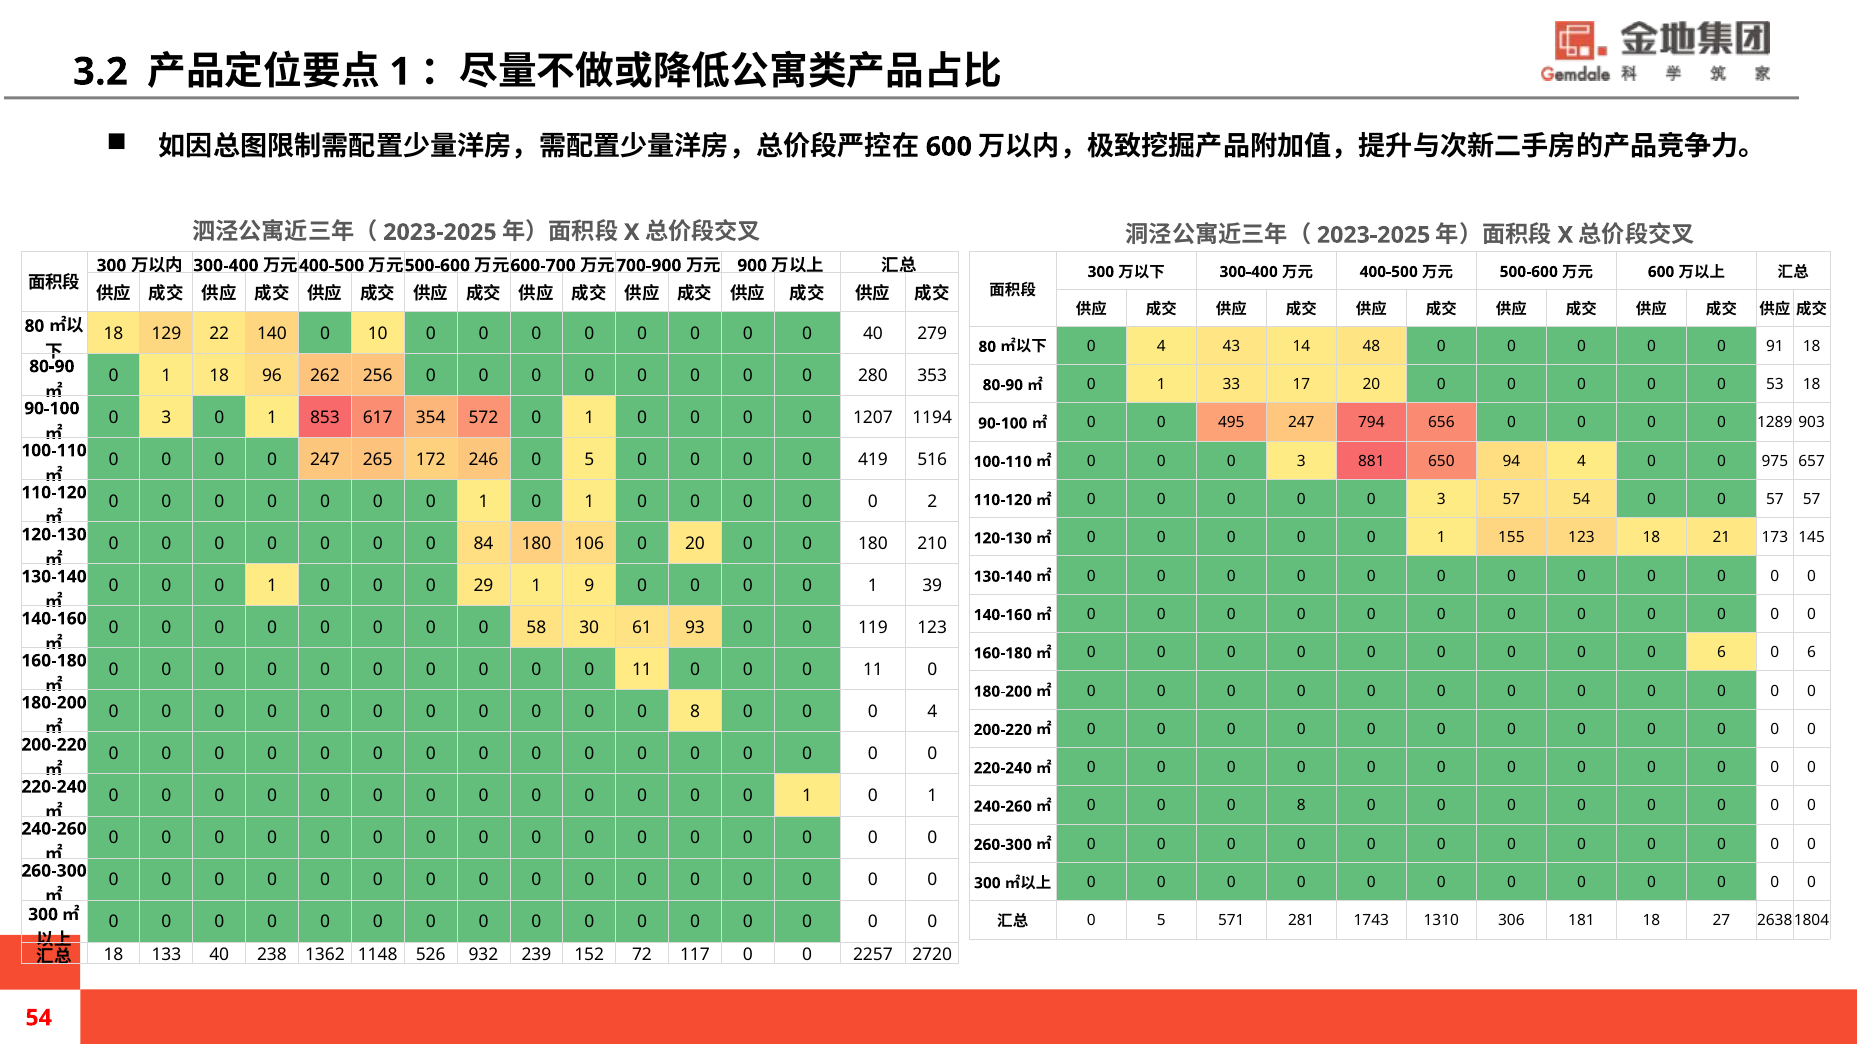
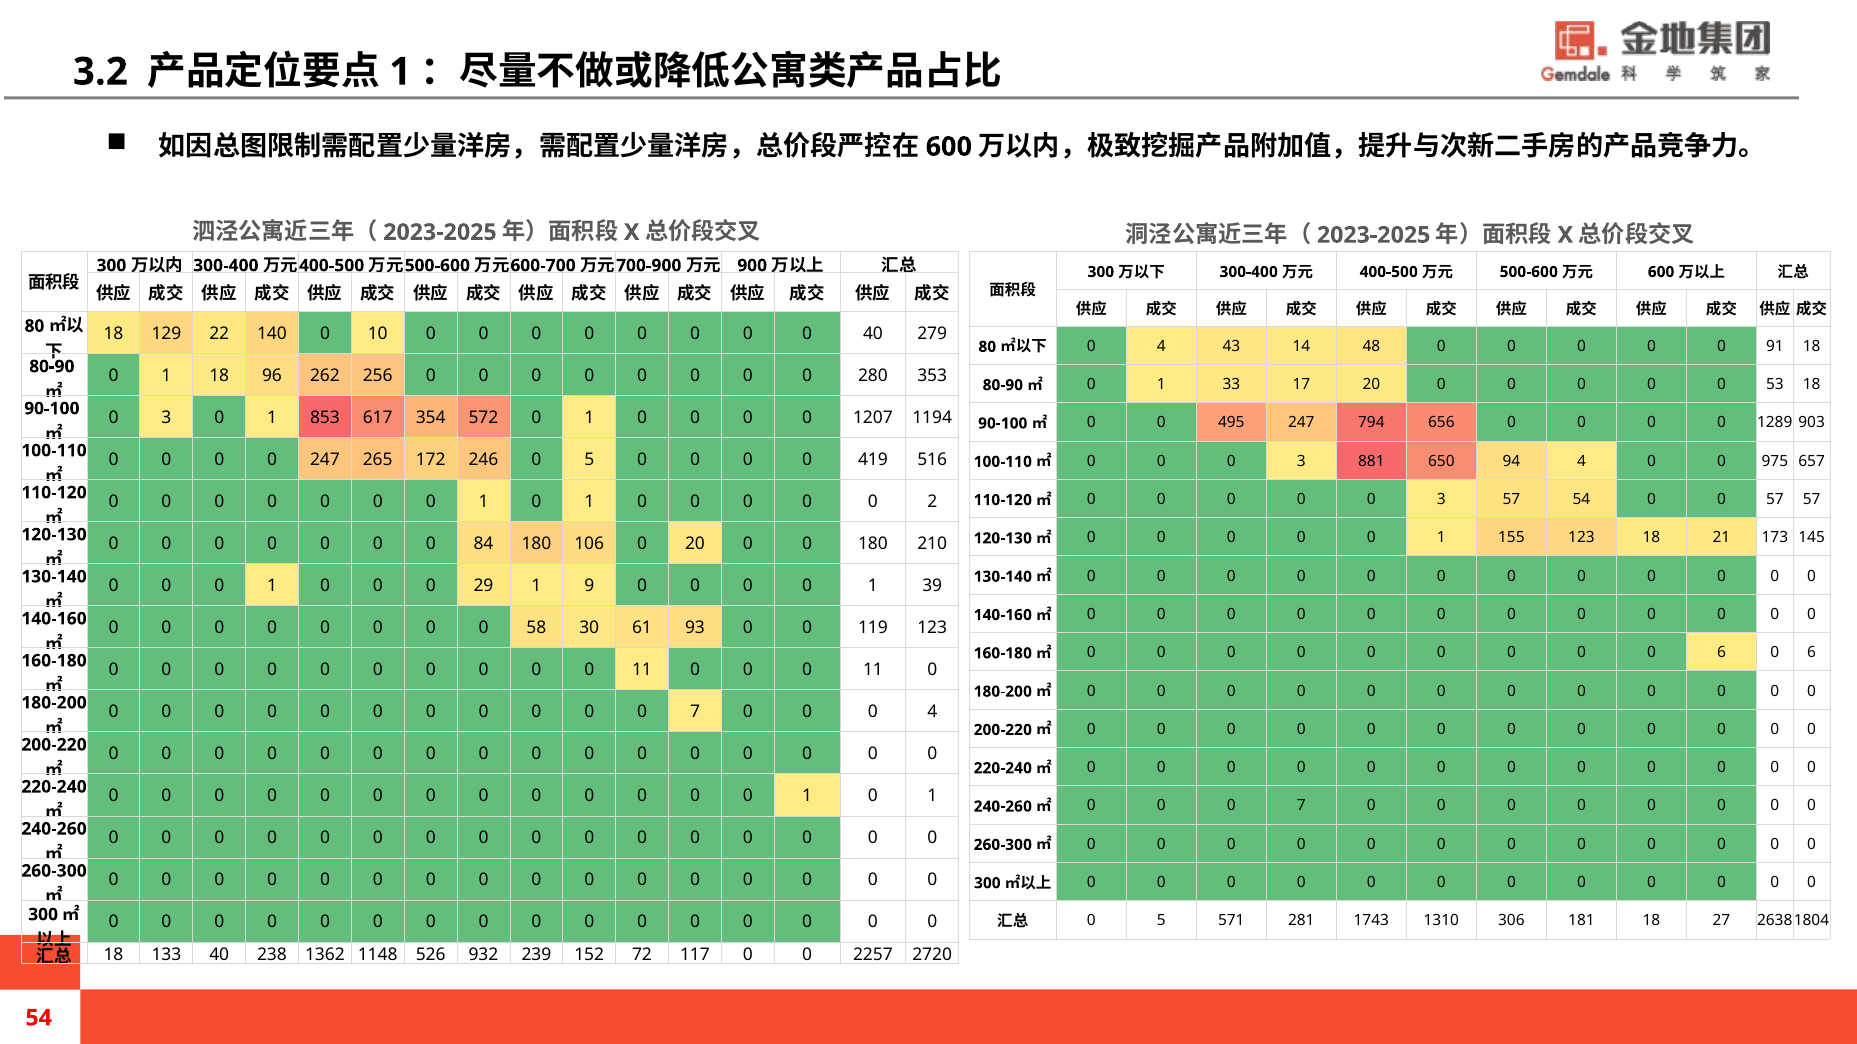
8 at (695, 712): 8 -> 7
8 at (1301, 806): 8 -> 7
